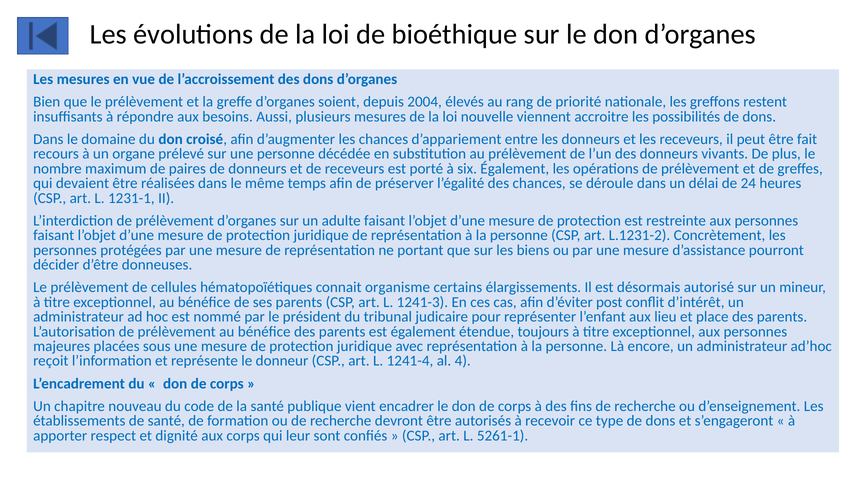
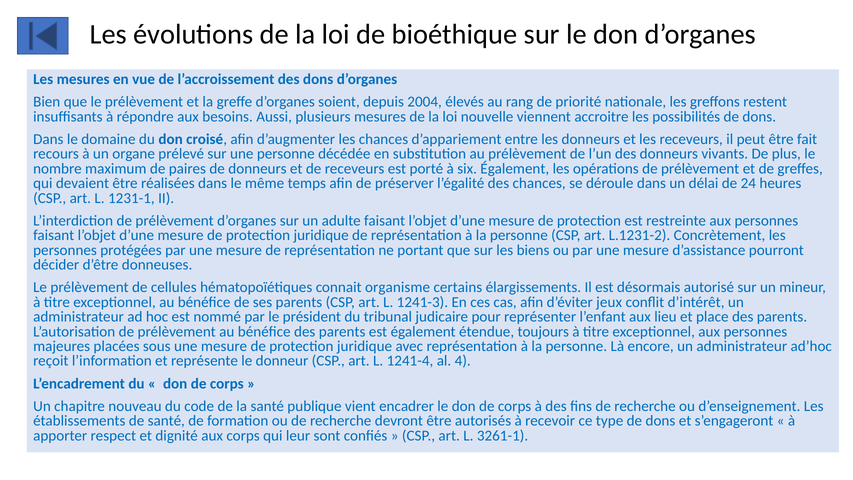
post: post -> jeux
5261-1: 5261-1 -> 3261-1
